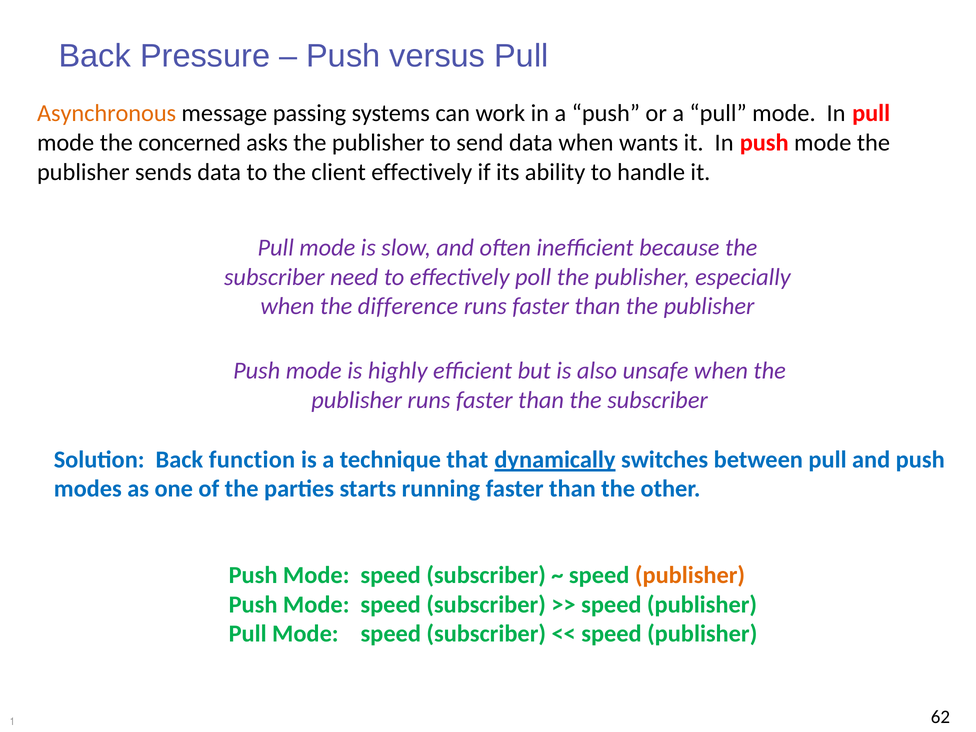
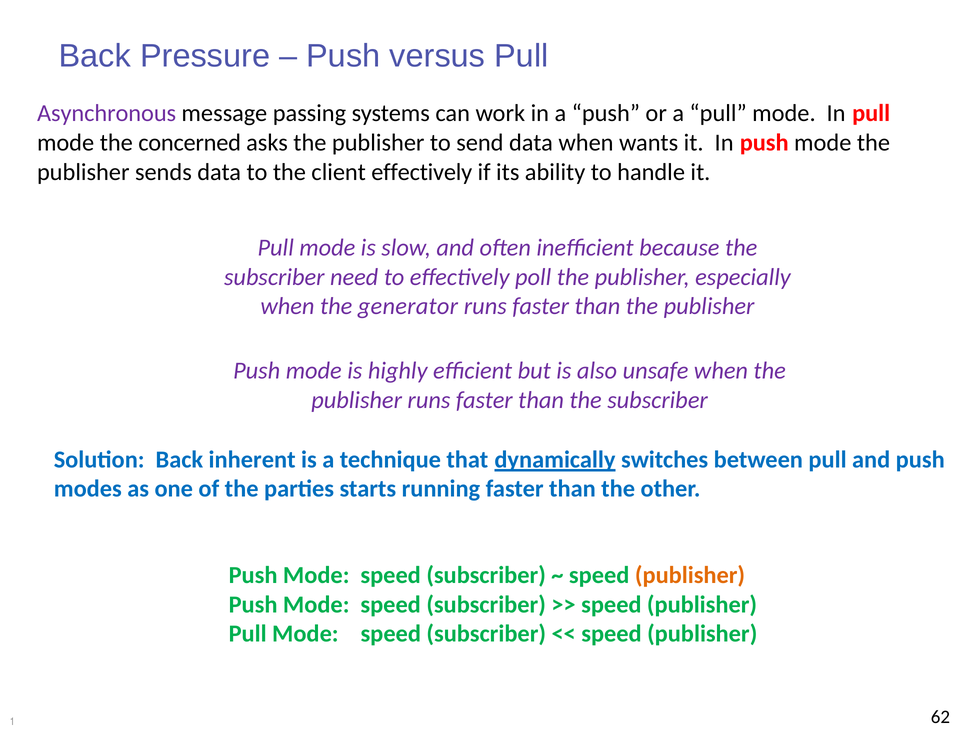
Asynchronous colour: orange -> purple
difference: difference -> generator
function: function -> inherent
